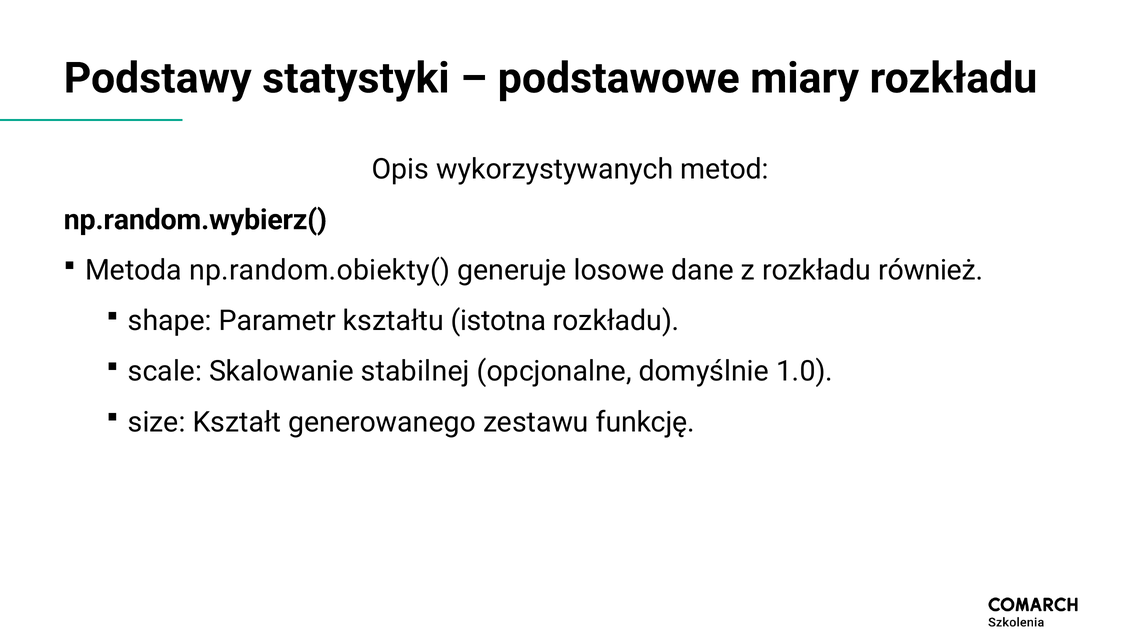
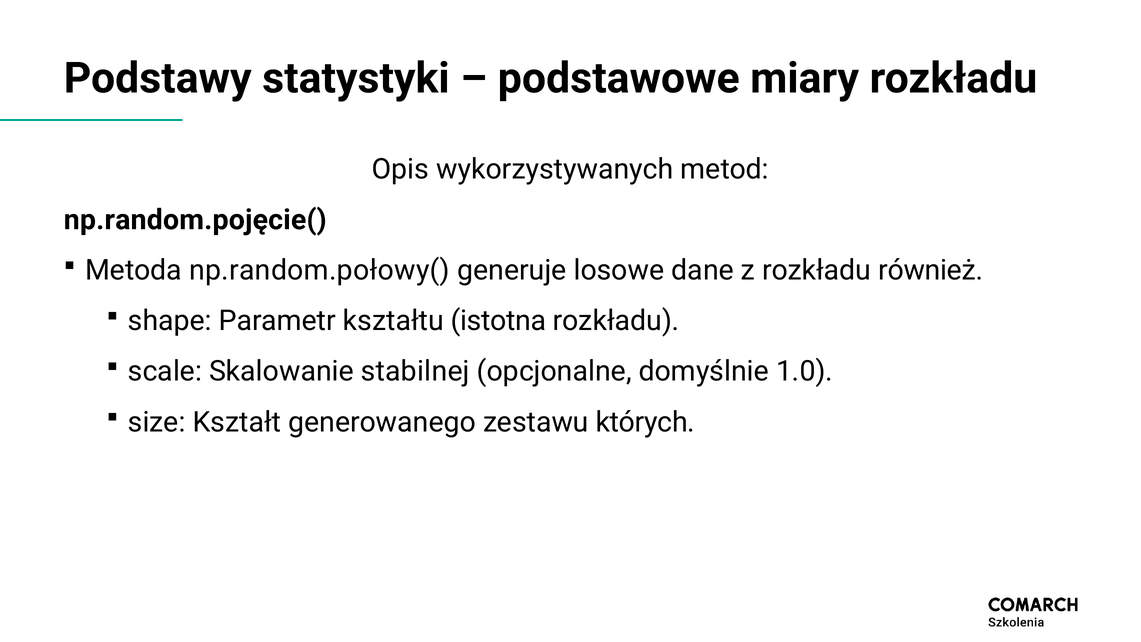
np.random.wybierz(: np.random.wybierz( -> np.random.pojęcie(
np.random.obiekty(: np.random.obiekty( -> np.random.połowy(
funkcję: funkcję -> których
